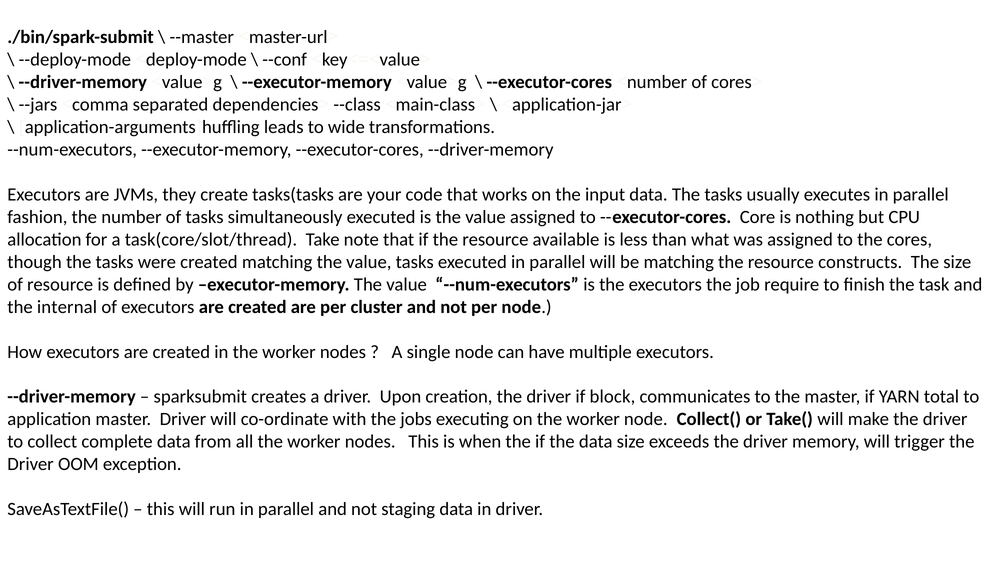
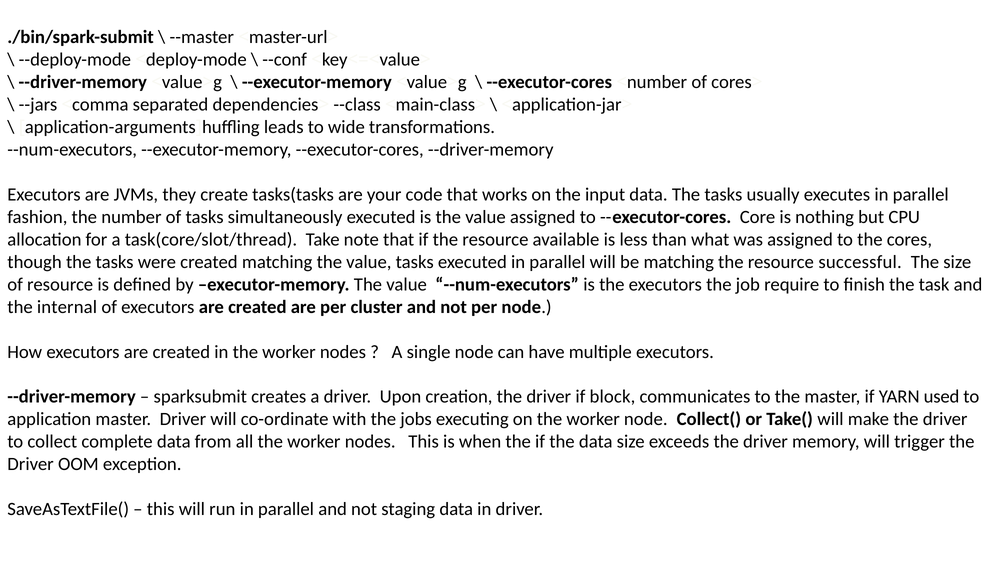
constructs: constructs -> successful
total: total -> used
